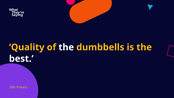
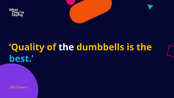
best colour: white -> light blue
